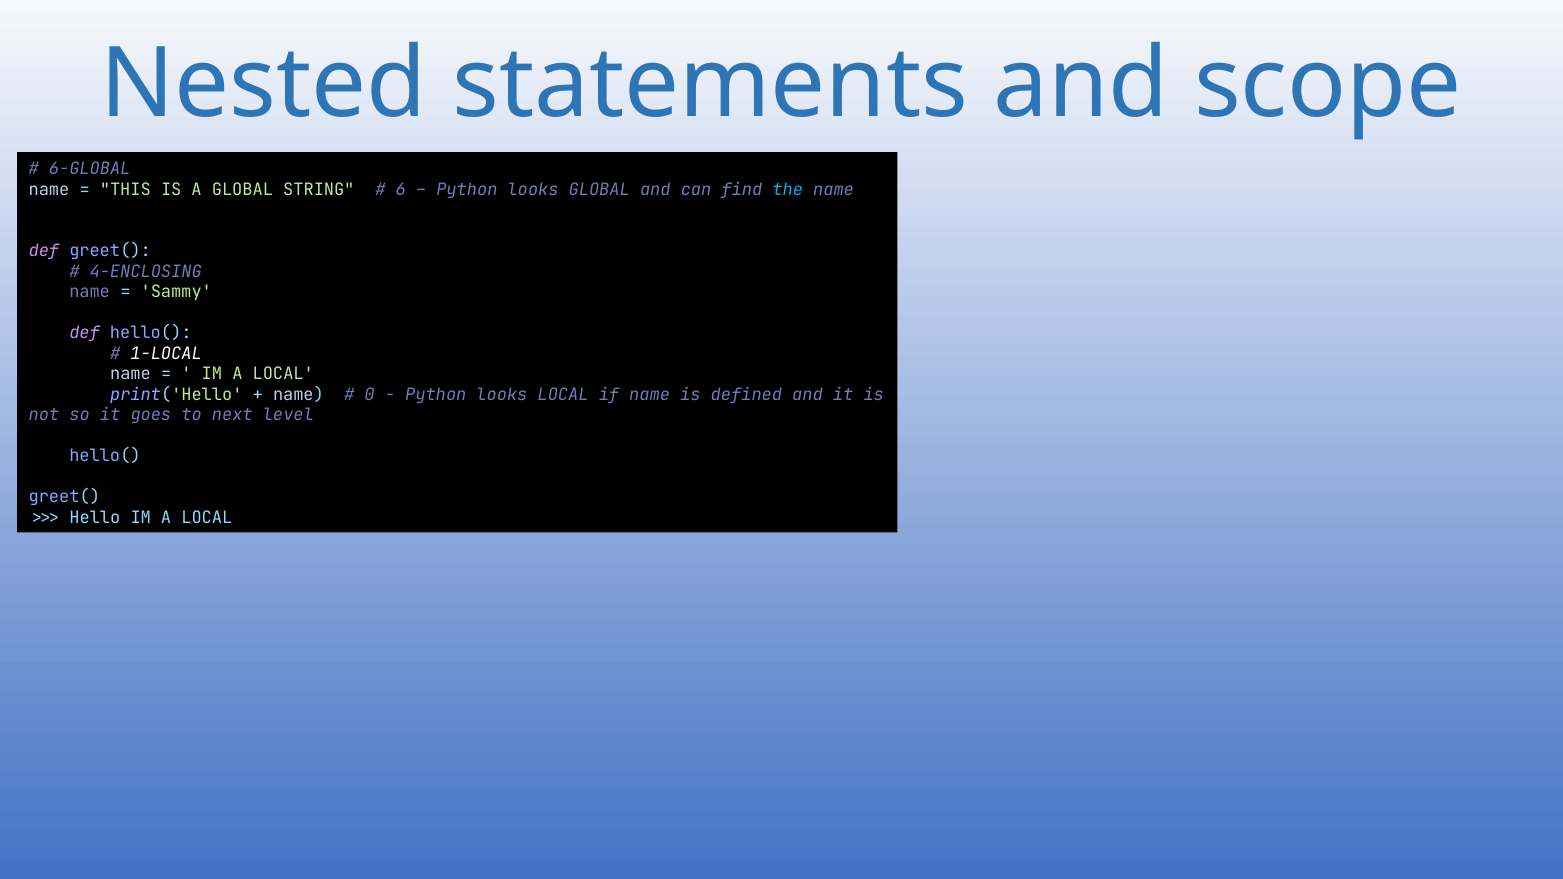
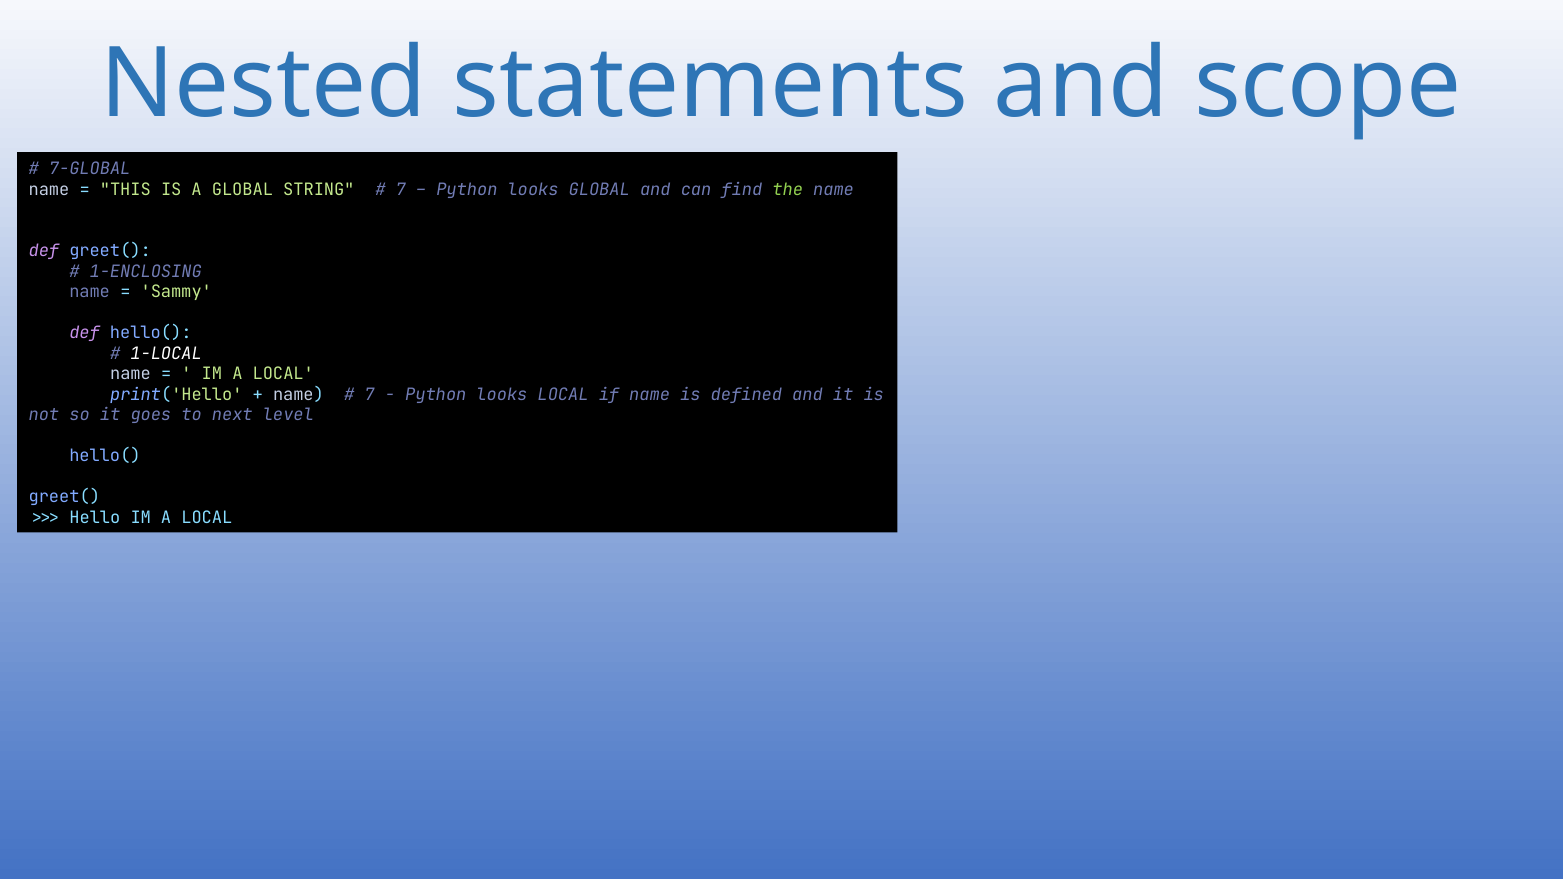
6-GLOBAL: 6-GLOBAL -> 7-GLOBAL
6 at (401, 190): 6 -> 7
the colour: light blue -> light green
4-ENCLOSING: 4-ENCLOSING -> 1-ENCLOSING
0 at (370, 395): 0 -> 7
